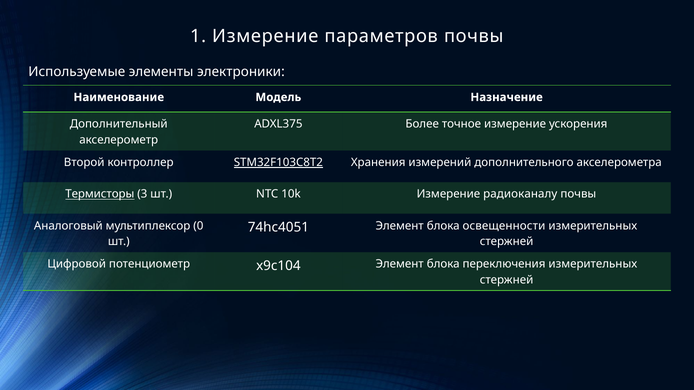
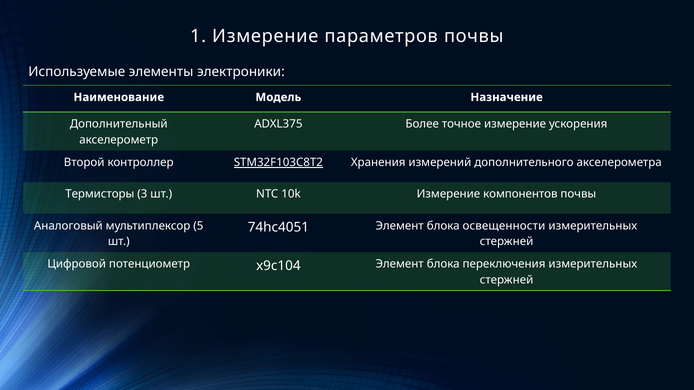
Термисторы underline: present -> none
радиоканалу: радиоканалу -> компонентов
0: 0 -> 5
